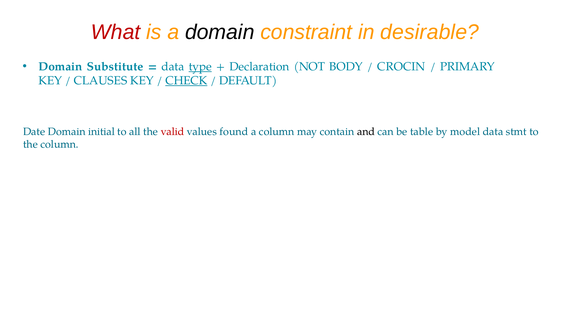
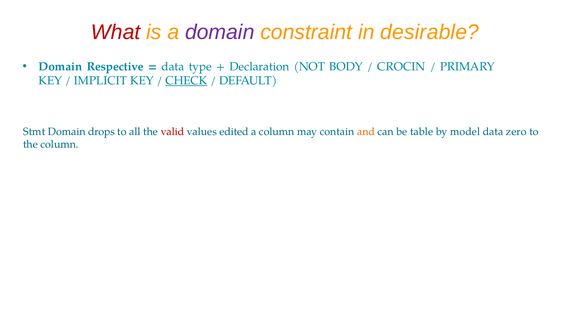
domain at (220, 32) colour: black -> purple
Substitute: Substitute -> Respective
type underline: present -> none
CLAUSES: CLAUSES -> IMPLICIT
Date: Date -> Stmt
initial: initial -> drops
found: found -> edited
and colour: black -> orange
stmt: stmt -> zero
